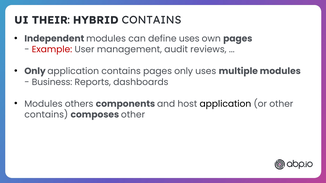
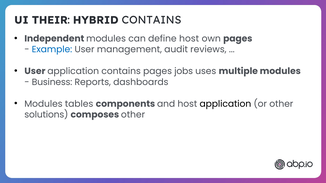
define uses: uses -> host
Example colour: red -> blue
Only at (35, 71): Only -> User
pages only: only -> jobs
others: others -> tables
contains at (46, 115): contains -> solutions
